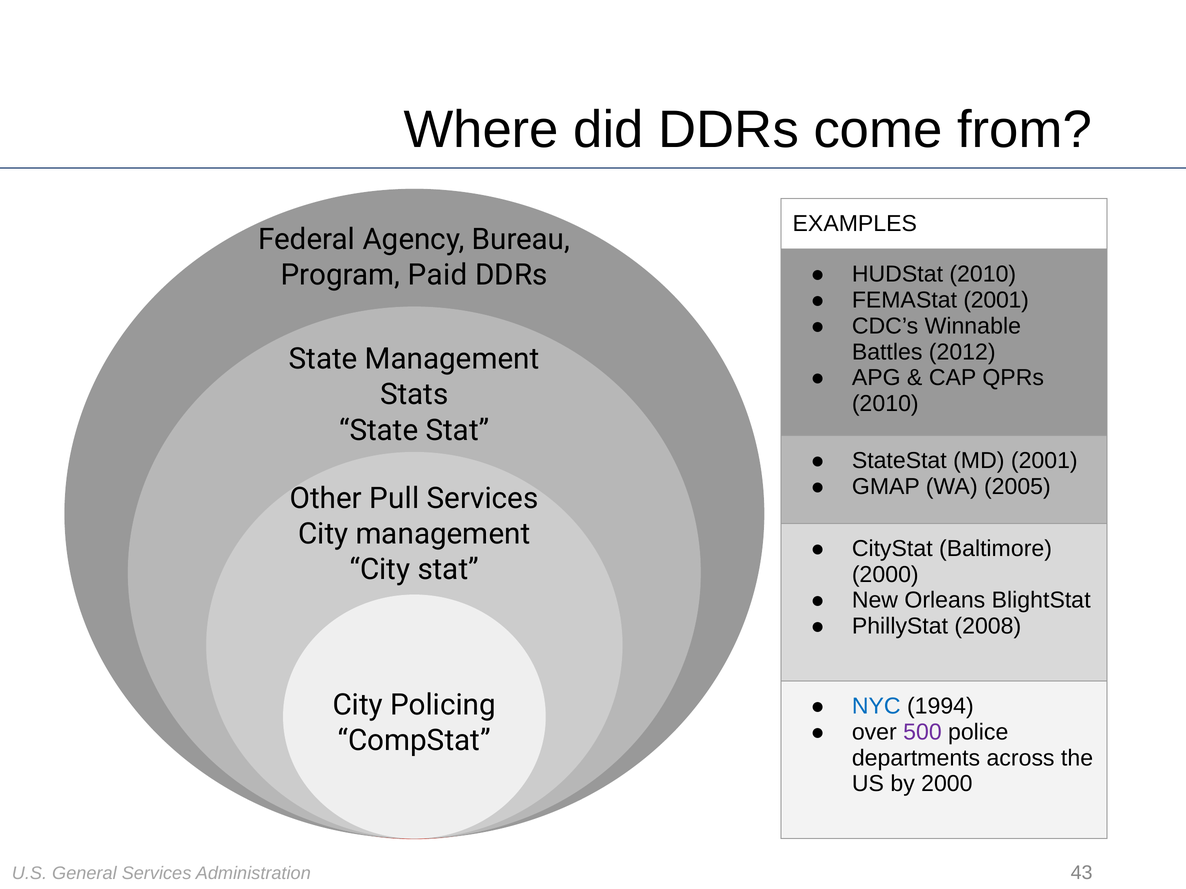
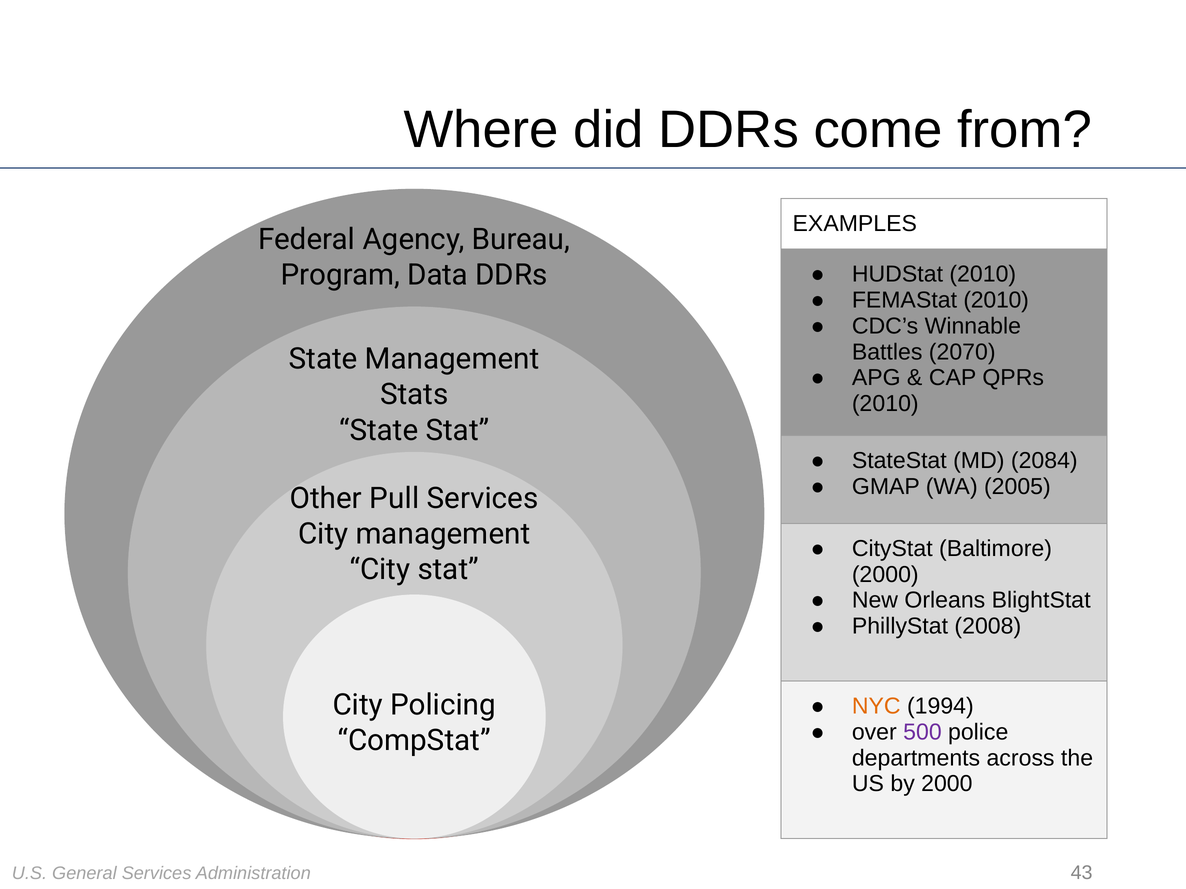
Paid: Paid -> Data
FEMAStat 2001: 2001 -> 2010
2012: 2012 -> 2070
MD 2001: 2001 -> 2084
NYC colour: blue -> orange
